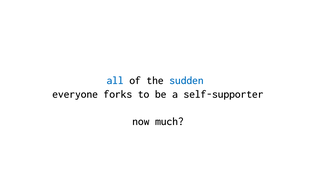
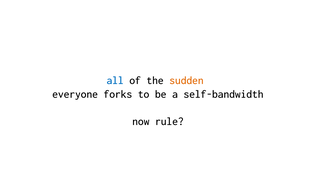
sudden colour: blue -> orange
self-supporter: self-supporter -> self-bandwidth
much: much -> rule
